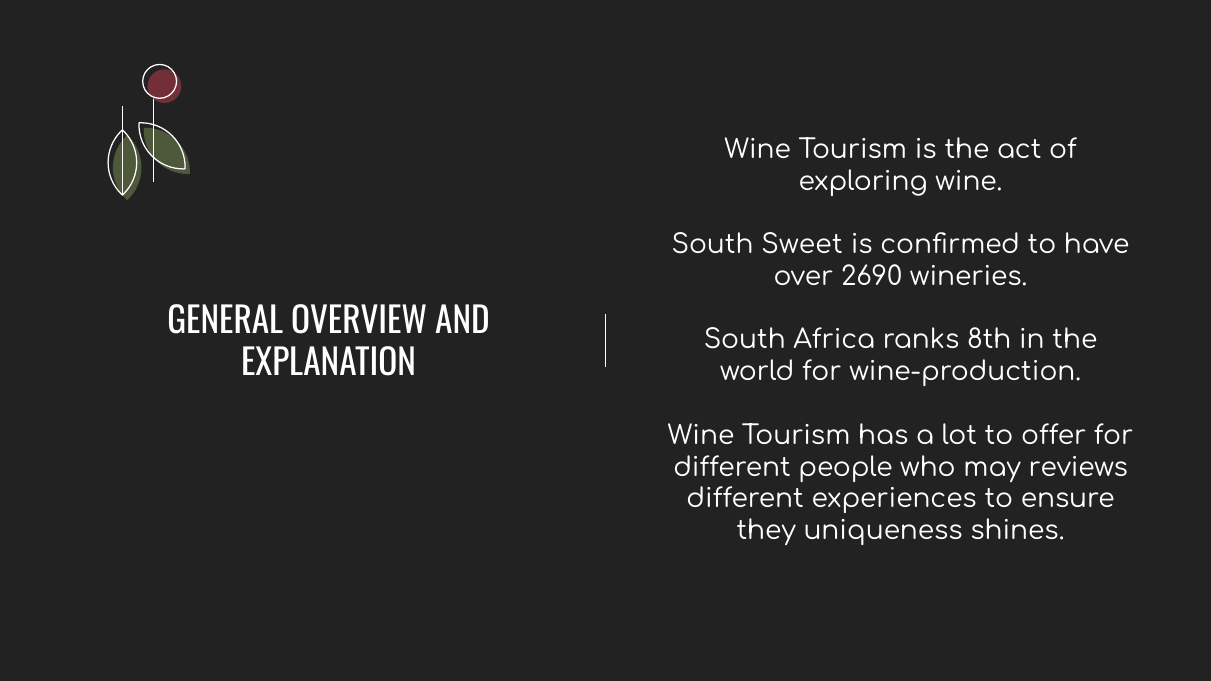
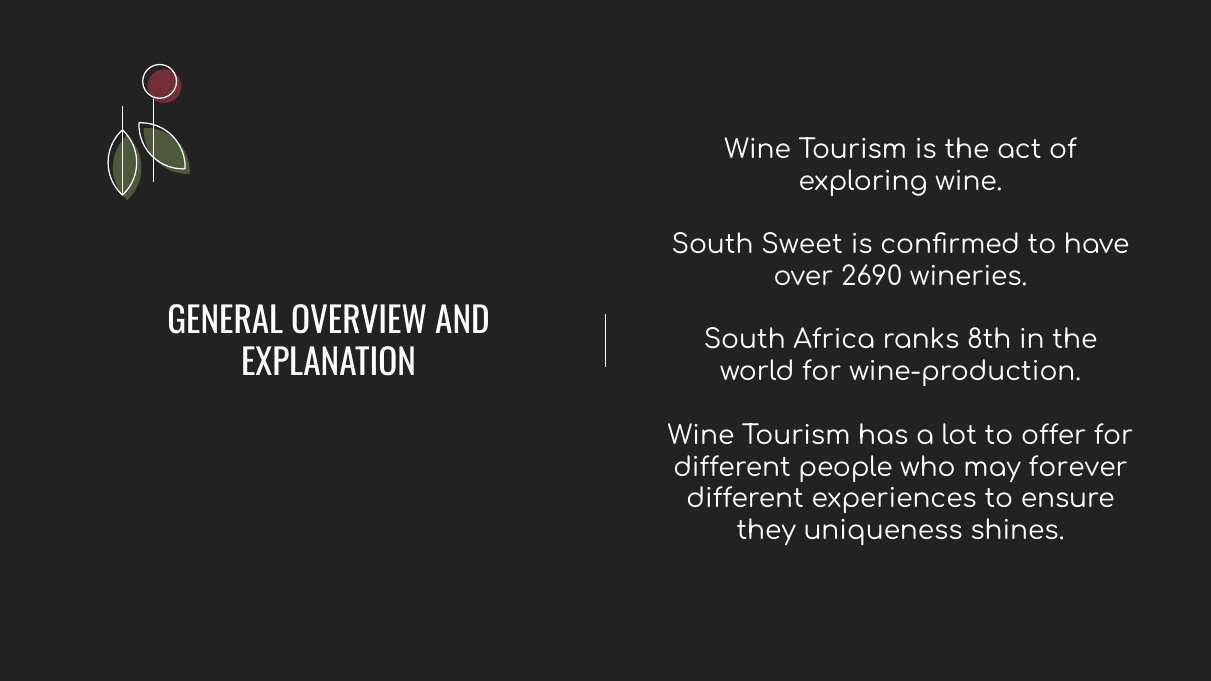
reviews: reviews -> forever
